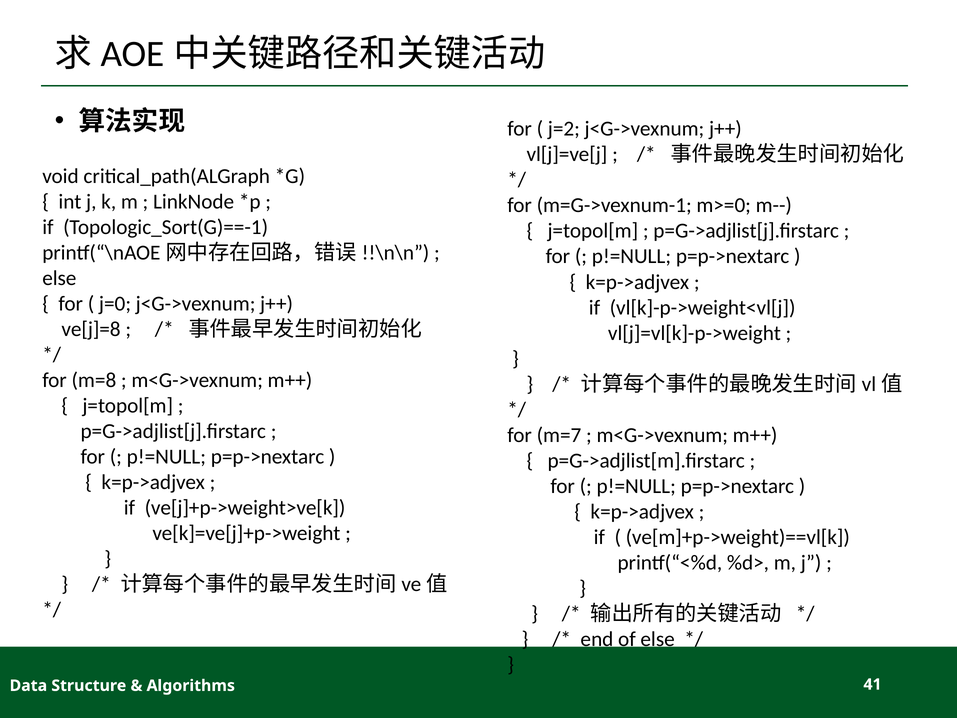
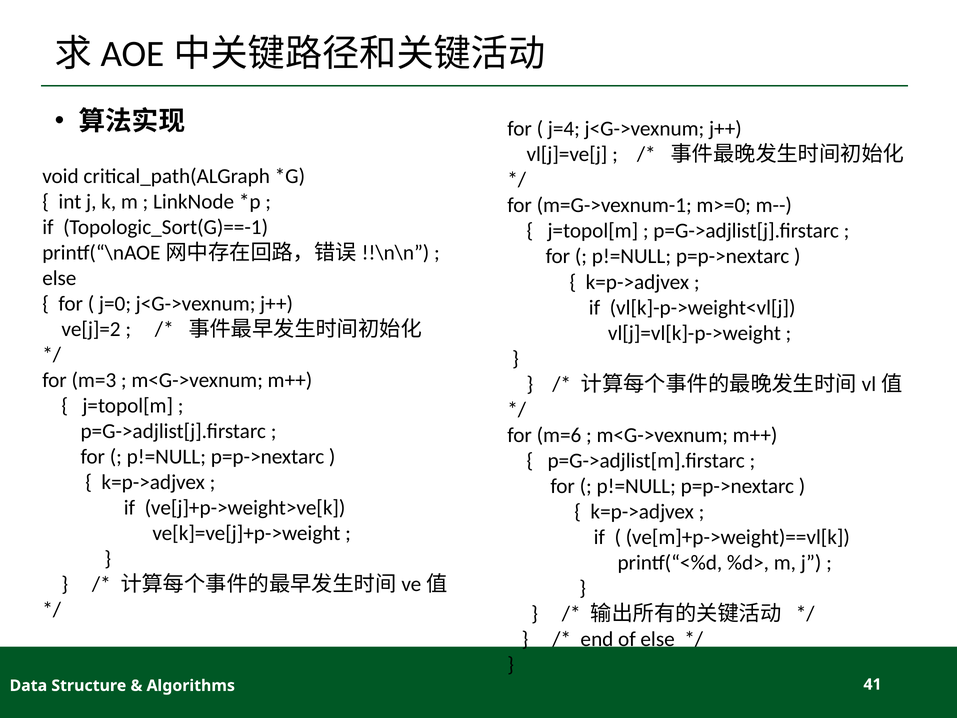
j=2: j=2 -> j=4
ve[j]=8: ve[j]=8 -> ve[j]=2
m=8: m=8 -> m=3
m=7: m=7 -> m=6
